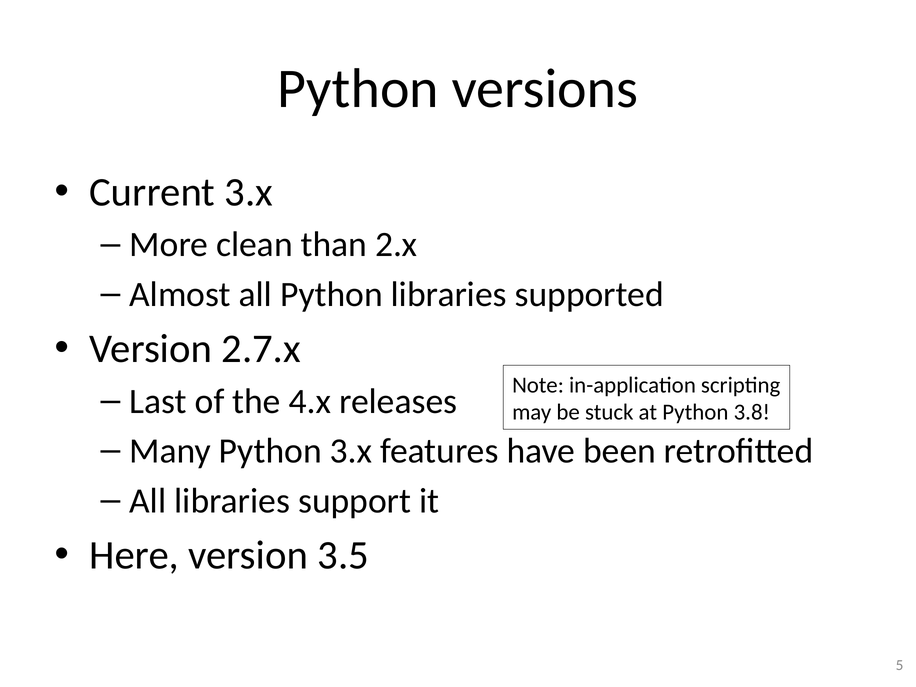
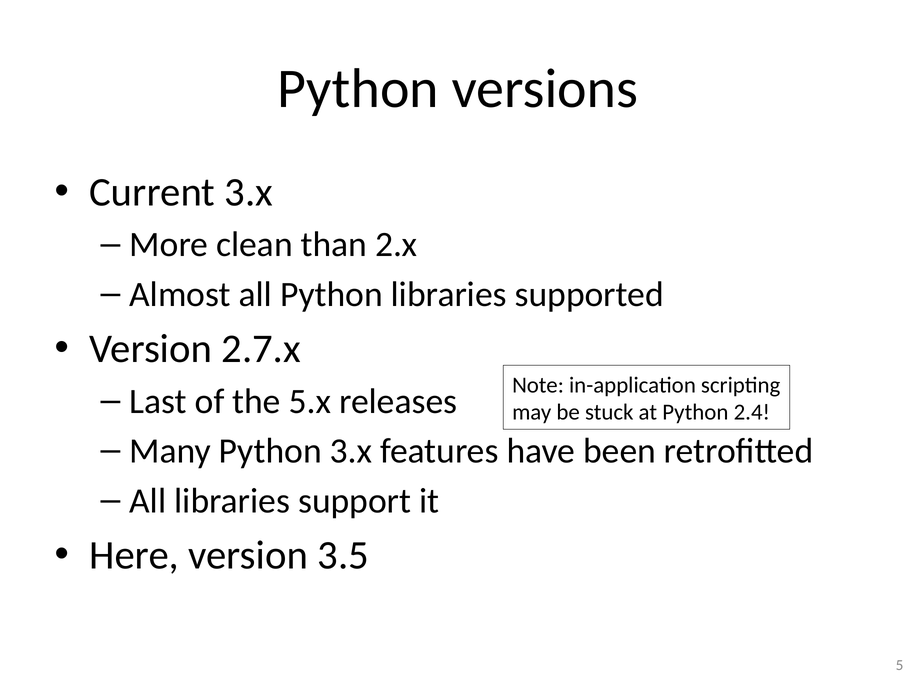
4.x: 4.x -> 5.x
3.8: 3.8 -> 2.4
